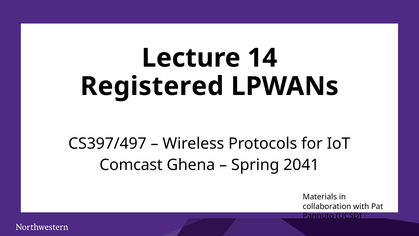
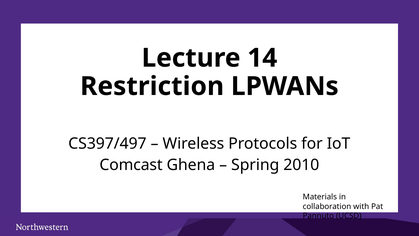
Registered: Registered -> Restriction
2041: 2041 -> 2010
